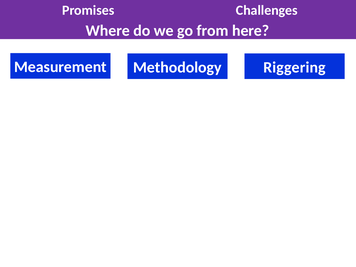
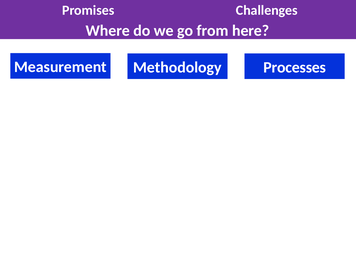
Riggering: Riggering -> Processes
